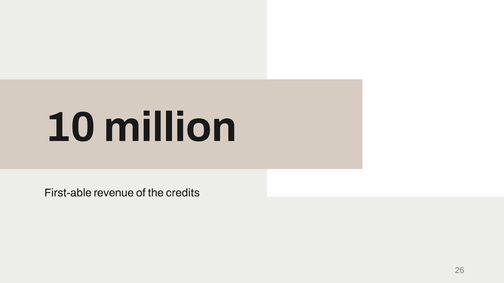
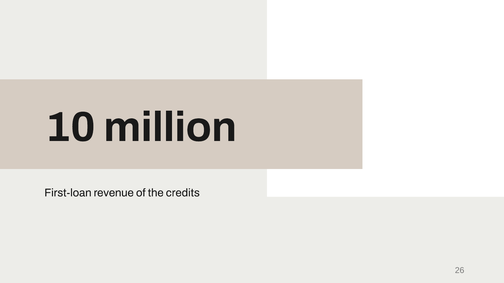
First-able: First-able -> First-loan
